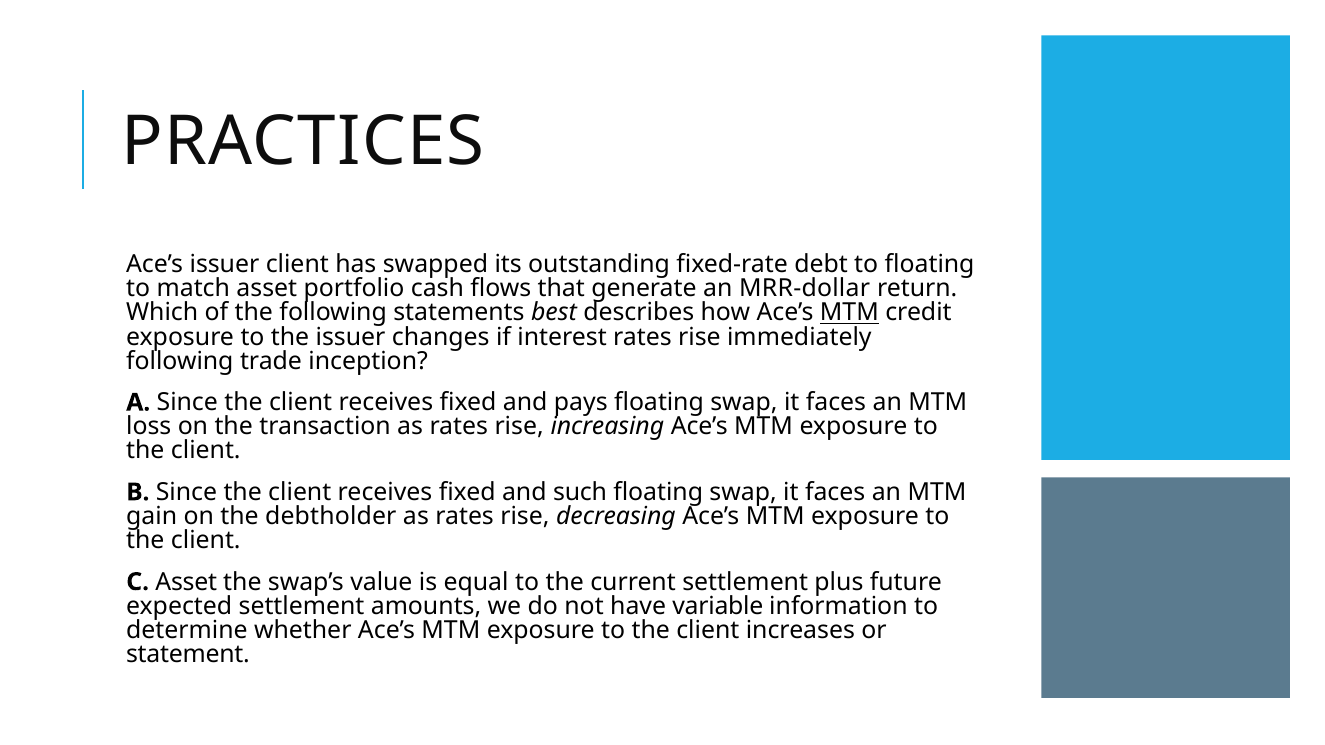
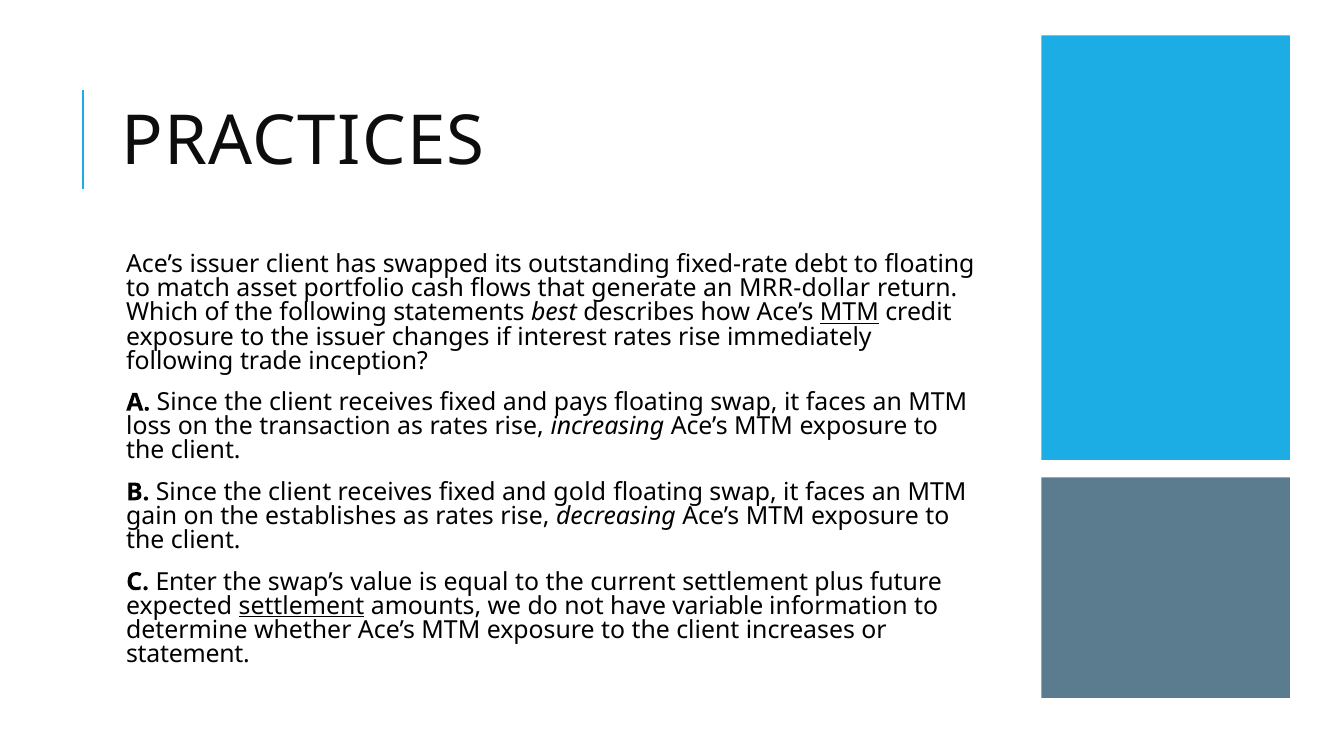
such: such -> gold
debtholder: debtholder -> establishes
C Asset: Asset -> Enter
settlement at (302, 606) underline: none -> present
